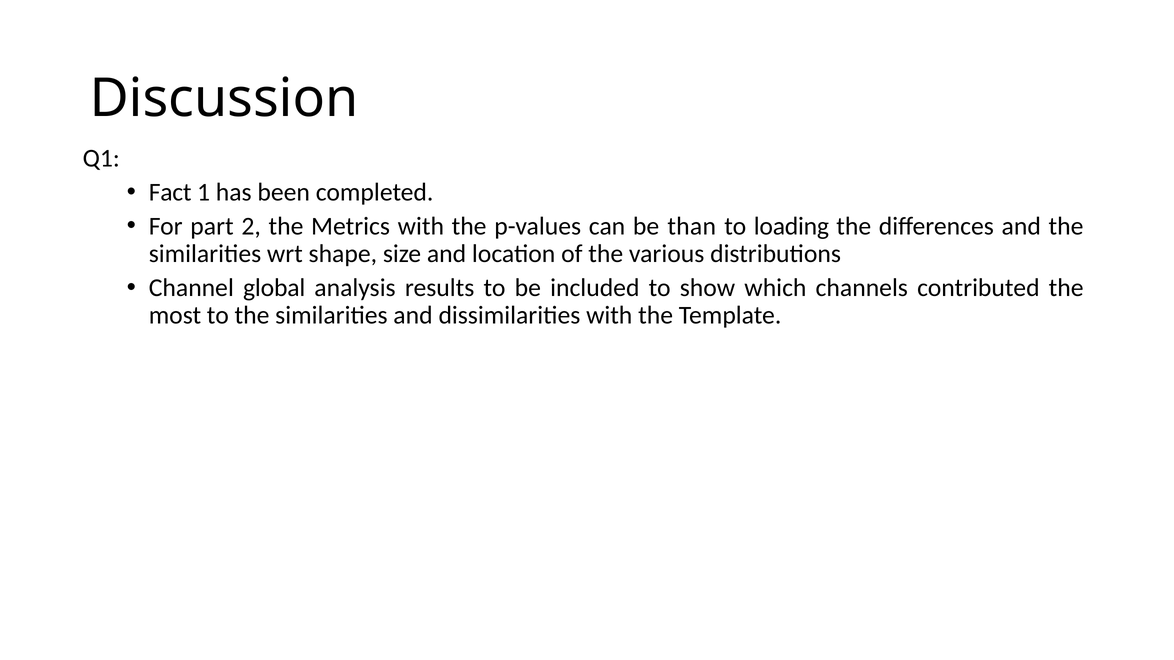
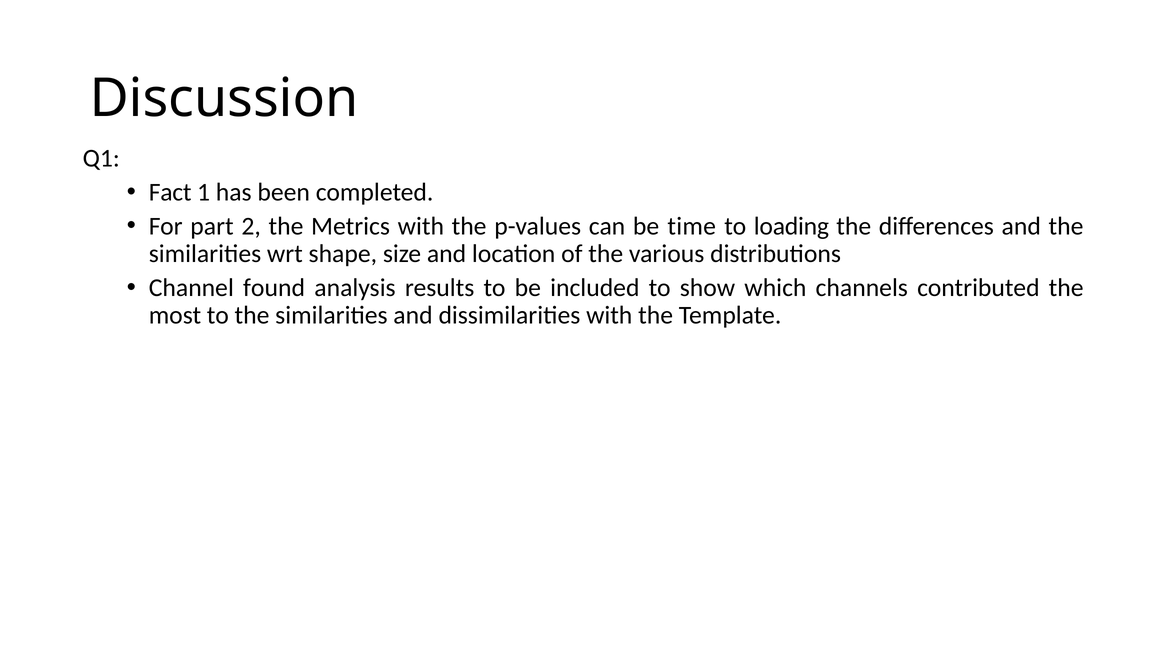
than: than -> time
global: global -> found
